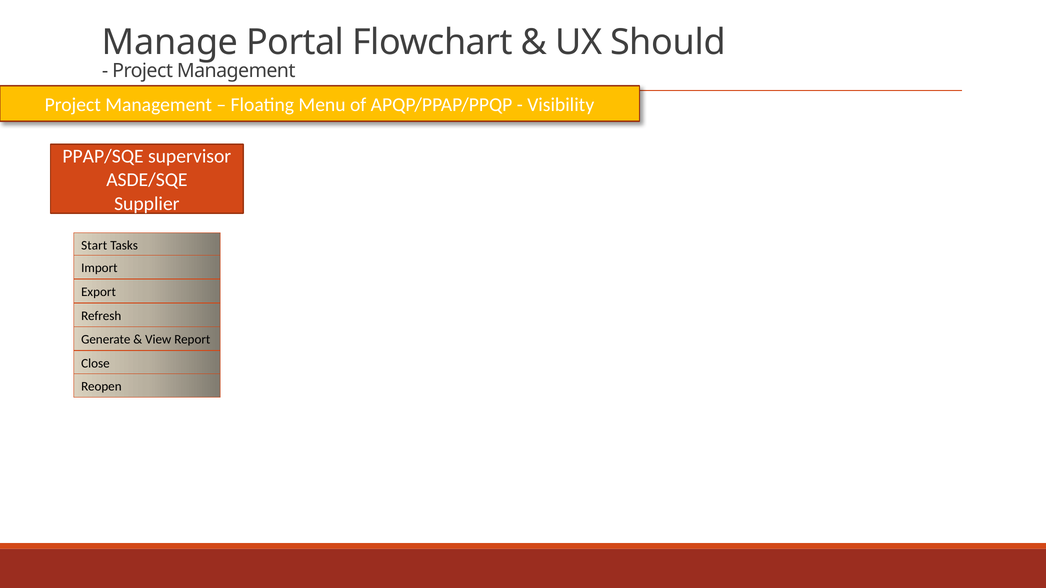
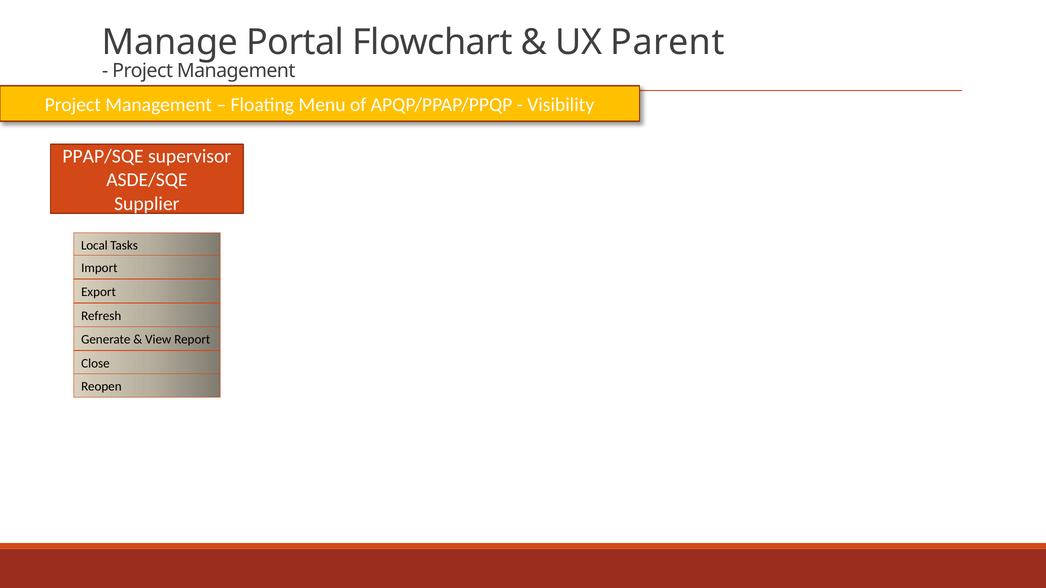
Should: Should -> Parent
Start: Start -> Local
